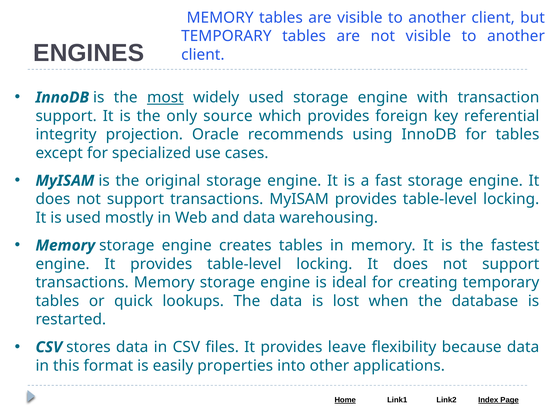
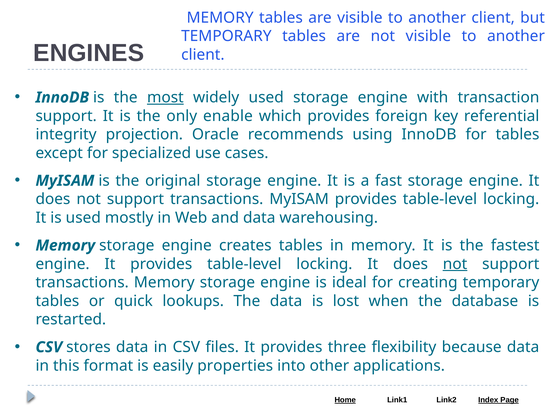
source: source -> enable
not at (455, 264) underline: none -> present
leave: leave -> three
